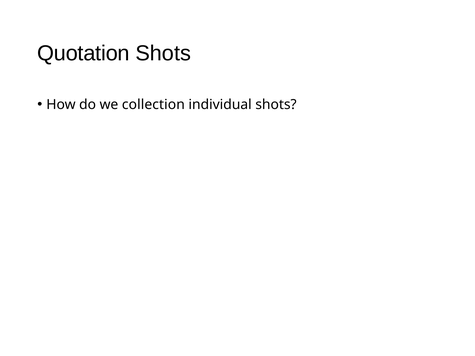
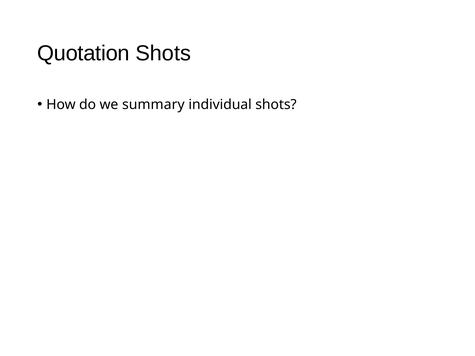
collection: collection -> summary
